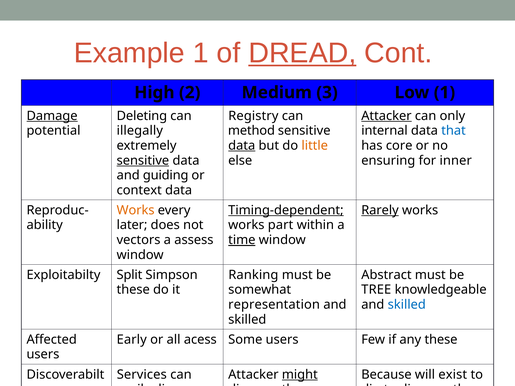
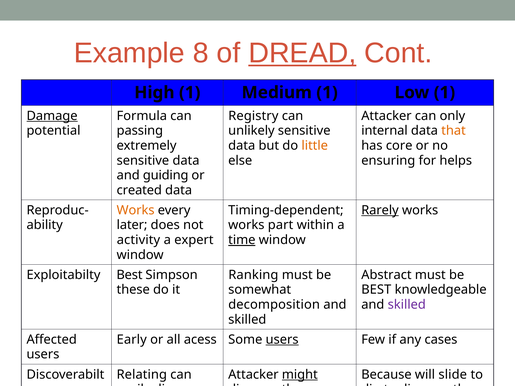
Example 1: 1 -> 8
High 2: 2 -> 1
Medium 3: 3 -> 1
Deleting: Deleting -> Formula
Attacker at (386, 116) underline: present -> none
illegally: illegally -> passing
method: method -> unlikely
that colour: blue -> orange
data at (242, 146) underline: present -> none
sensitive at (143, 161) underline: present -> none
inner: inner -> helps
context: context -> created
Timing-dependent underline: present -> none
vectors: vectors -> activity
assess: assess -> expert
Exploitabilty Split: Split -> Best
TREE at (376, 290): TREE -> BEST
representation: representation -> decomposition
skilled at (407, 305) colour: blue -> purple
users at (282, 340) underline: none -> present
any these: these -> cases
Services: Services -> Relating
exist: exist -> slide
